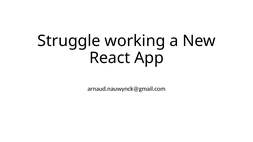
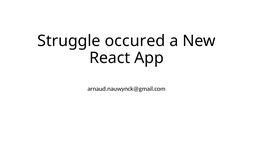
working: working -> occured
